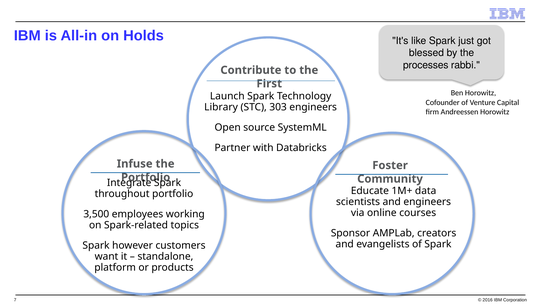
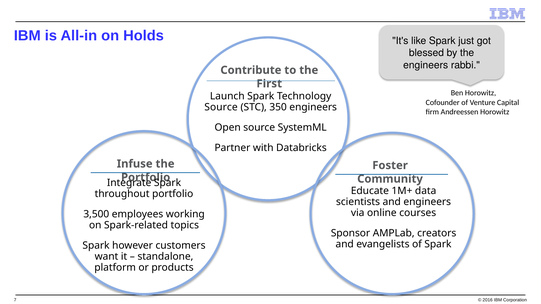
processes at (426, 65): processes -> engineers
Library at (221, 107): Library -> Source
303: 303 -> 350
